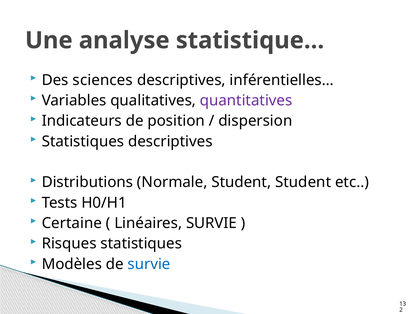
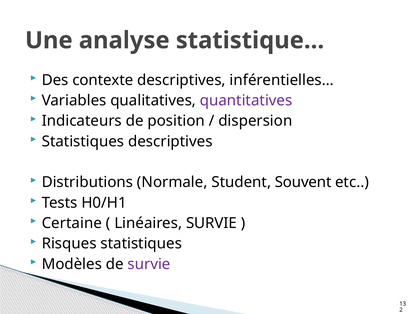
sciences: sciences -> contexte
Student Student: Student -> Souvent
survie at (149, 264) colour: blue -> purple
